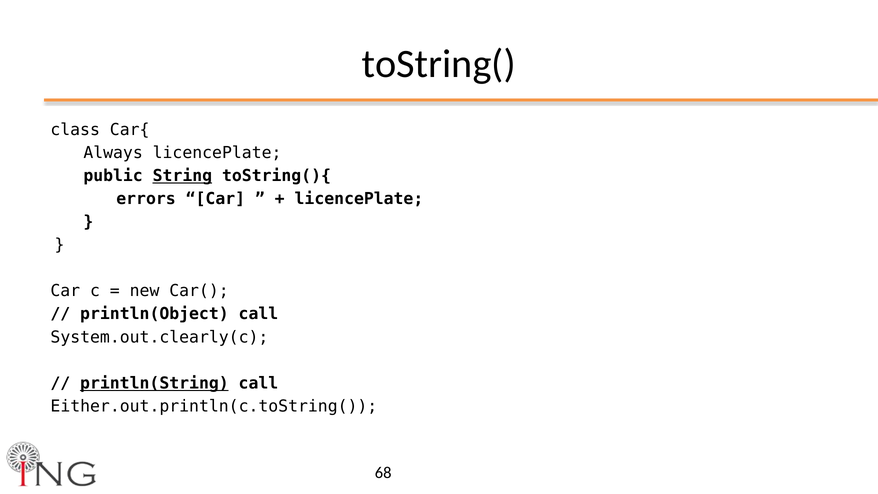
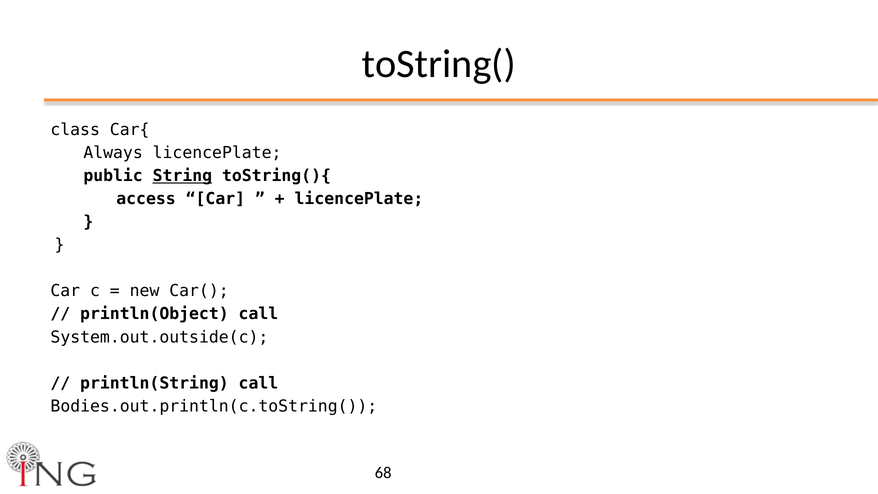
errors: errors -> access
System.out.clearly(c: System.out.clearly(c -> System.out.outside(c
println(String underline: present -> none
Either.out.println(c.toString(: Either.out.println(c.toString( -> Bodies.out.println(c.toString(
